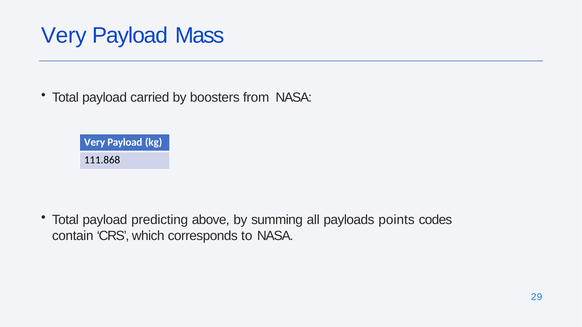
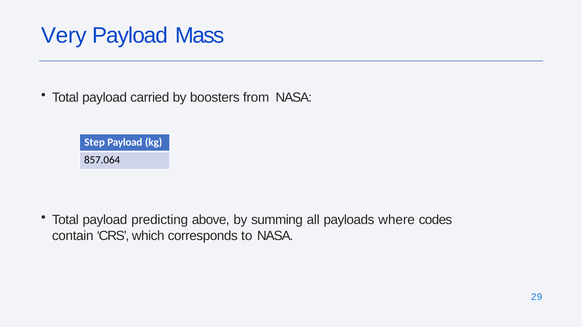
Very at (95, 143): Very -> Step
111.868: 111.868 -> 857.064
points: points -> where
